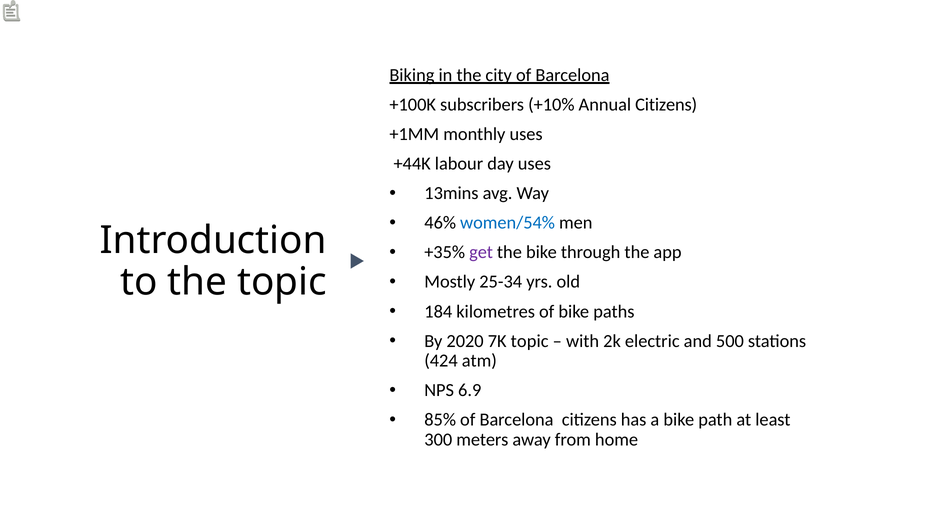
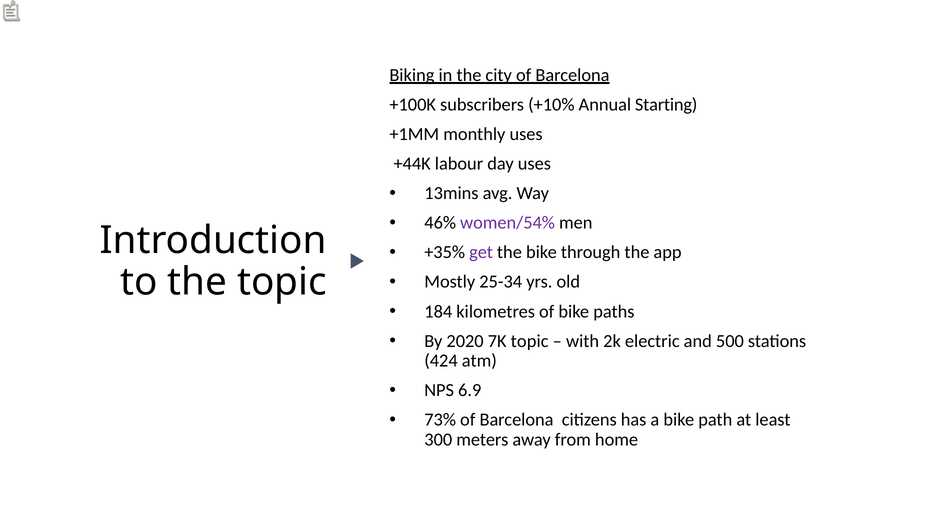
Annual Citizens: Citizens -> Starting
women/54% colour: blue -> purple
85%: 85% -> 73%
